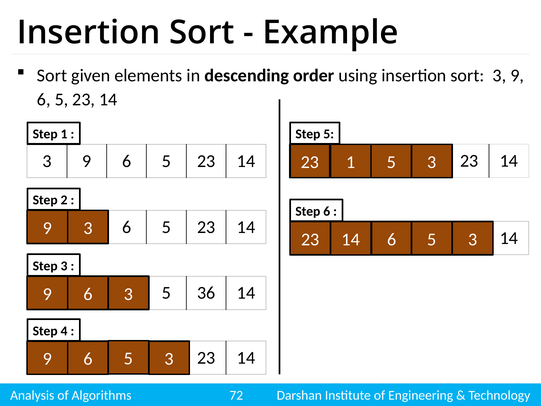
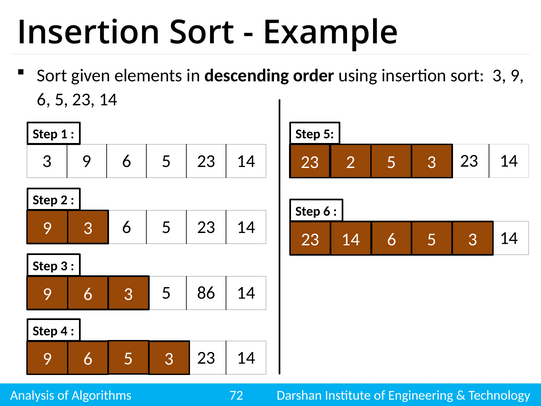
1 at (351, 162): 1 -> 2
36: 36 -> 86
